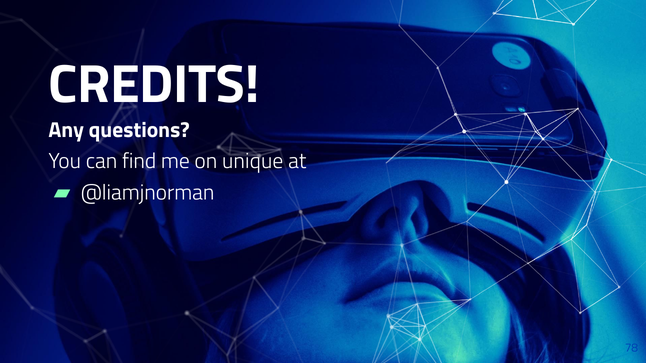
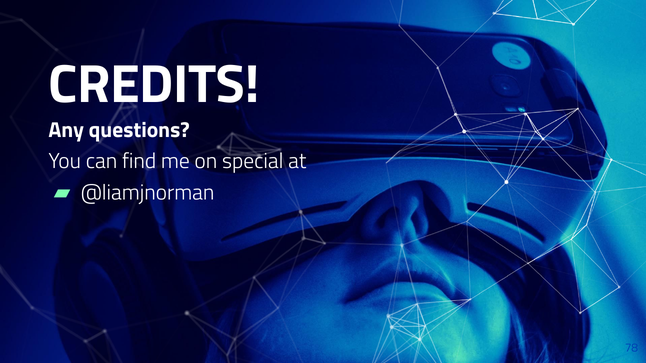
unique: unique -> special
